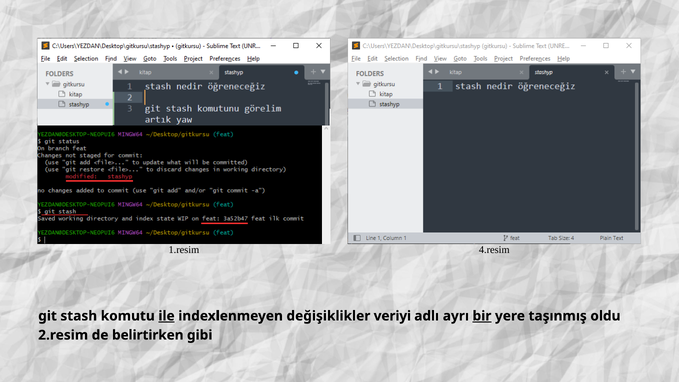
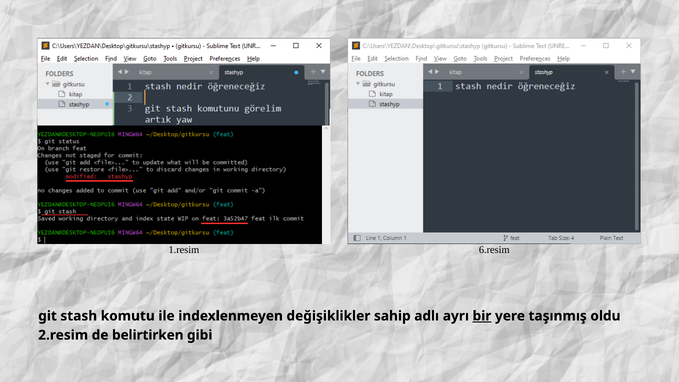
4.resim: 4.resim -> 6.resim
ile underline: present -> none
veriyi: veriyi -> sahip
